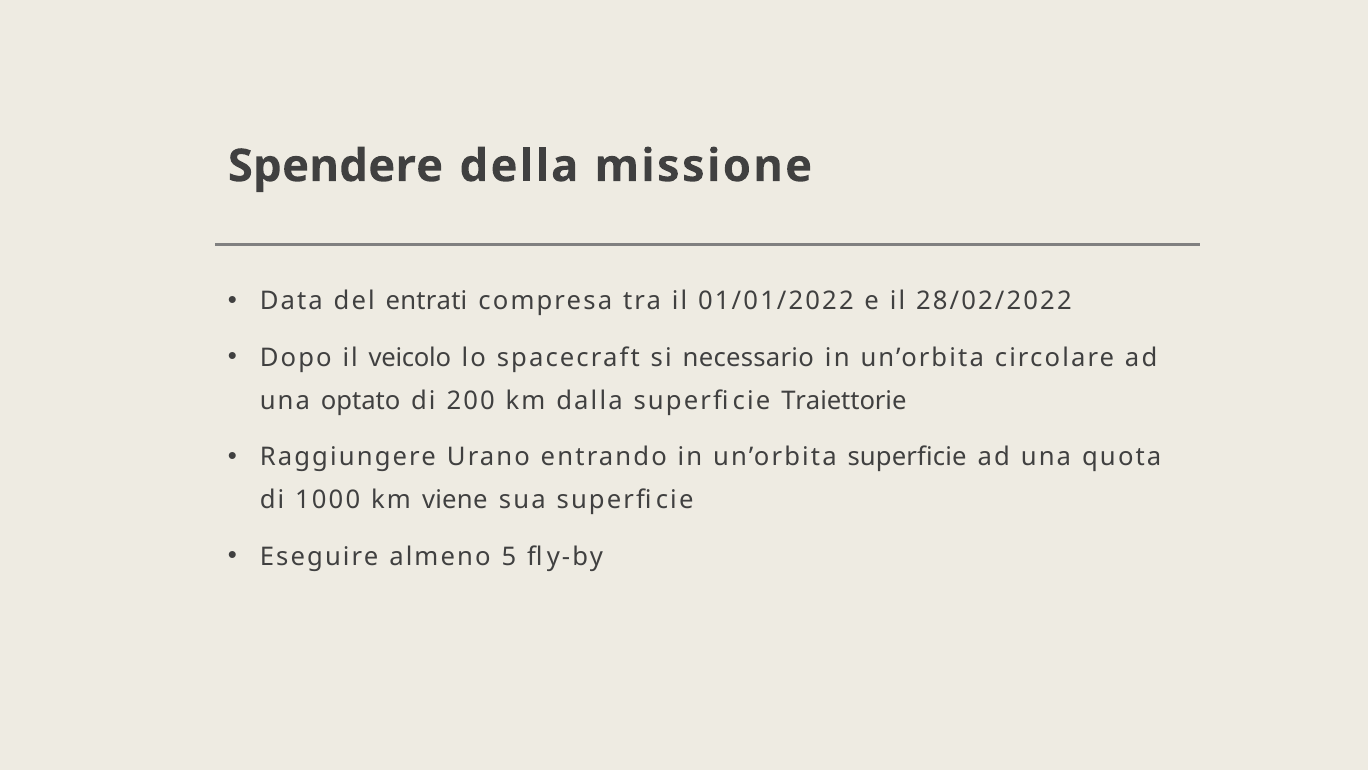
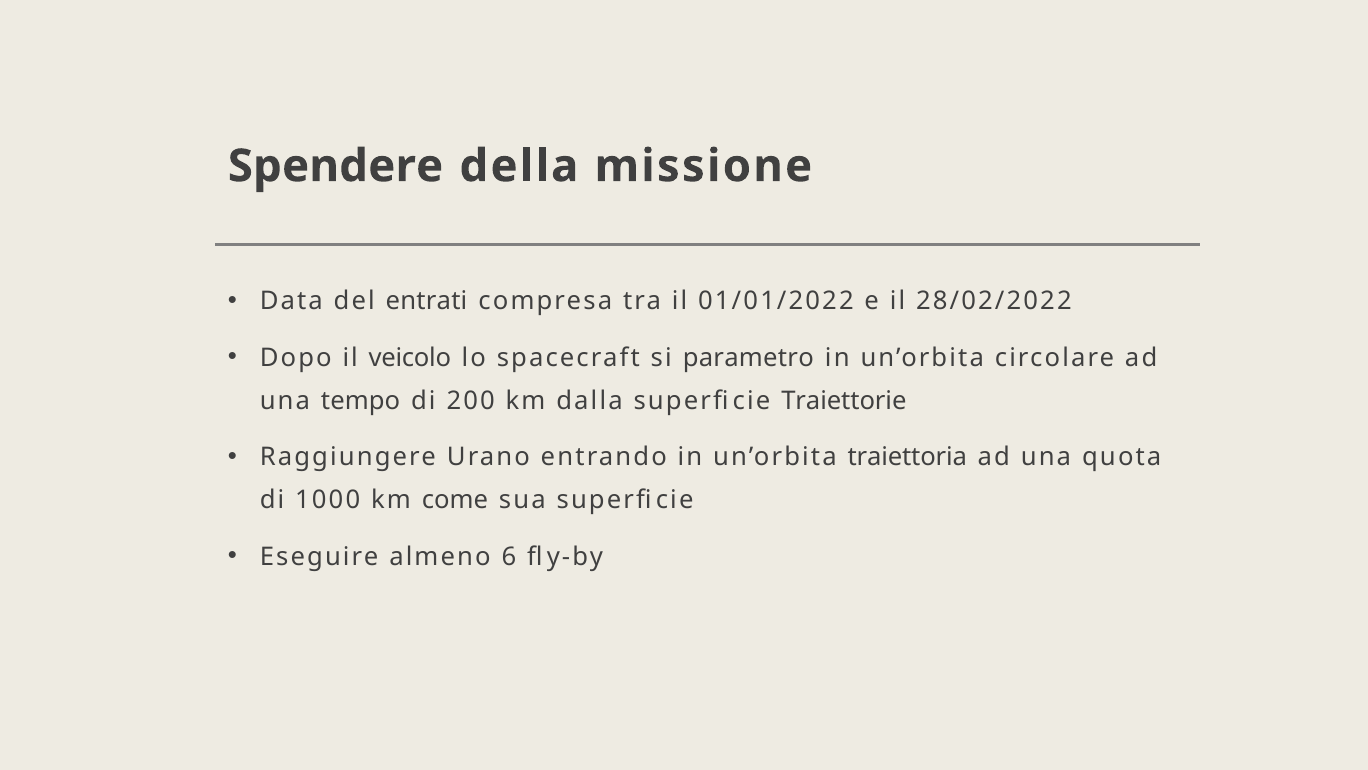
necessario: necessario -> parametro
optato: optato -> tempo
un’orbita superficie: superficie -> traiettoria
viene: viene -> come
5: 5 -> 6
